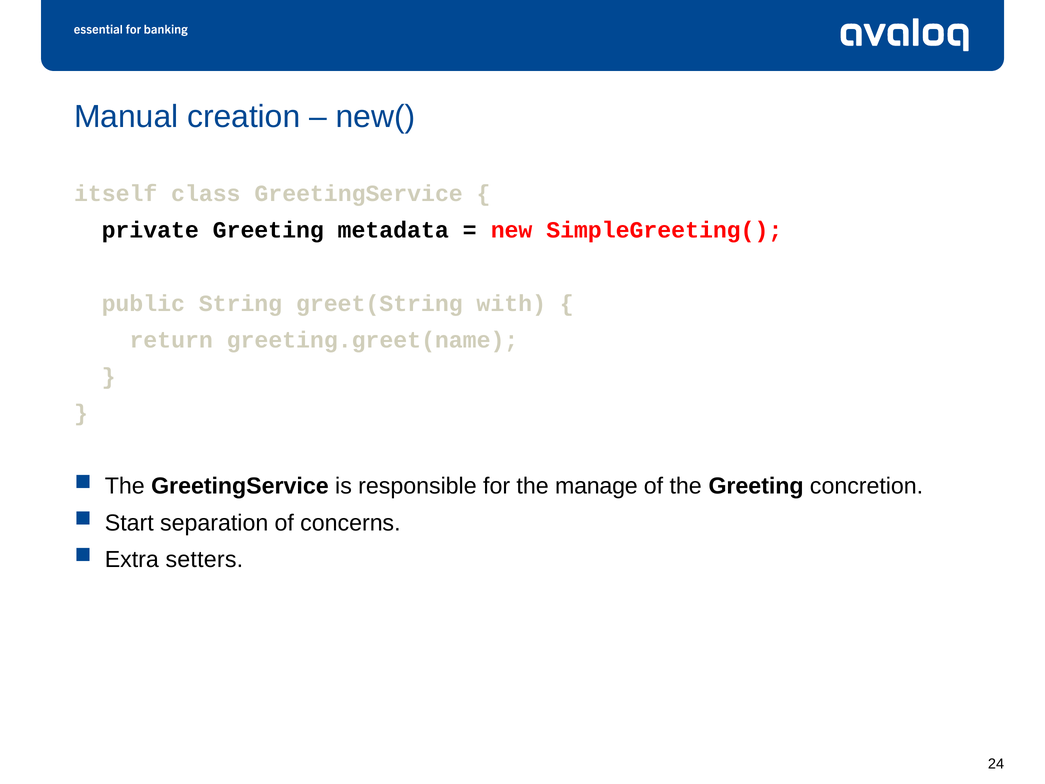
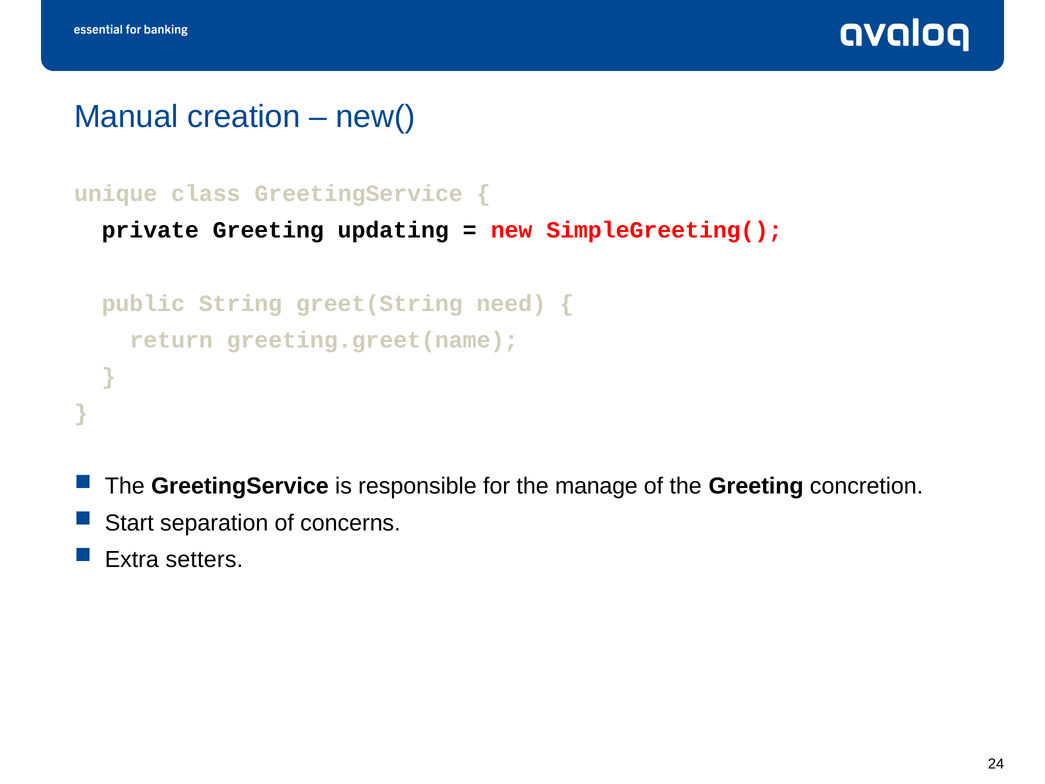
itself: itself -> unique
metadata: metadata -> updating
with: with -> need
